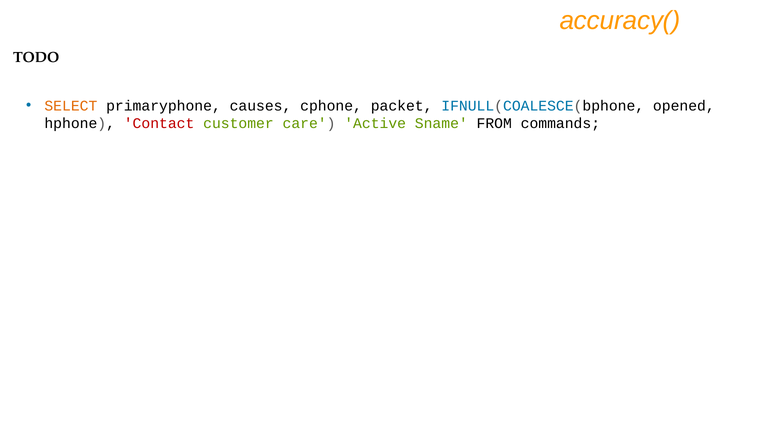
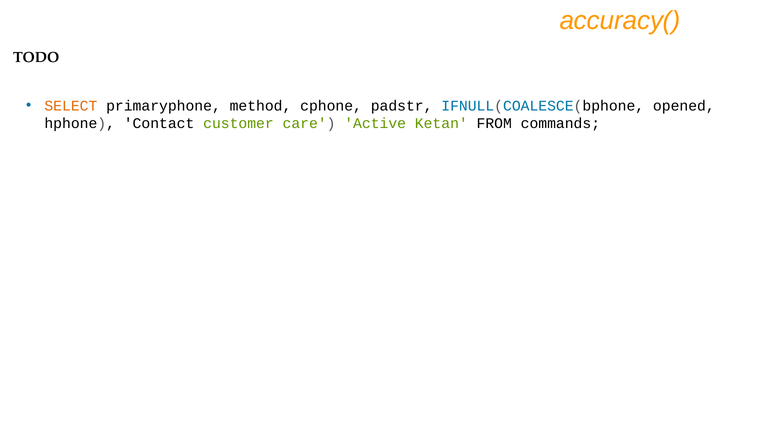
causes: causes -> method
packet: packet -> padstr
Contact colour: red -> black
Sname: Sname -> Ketan
